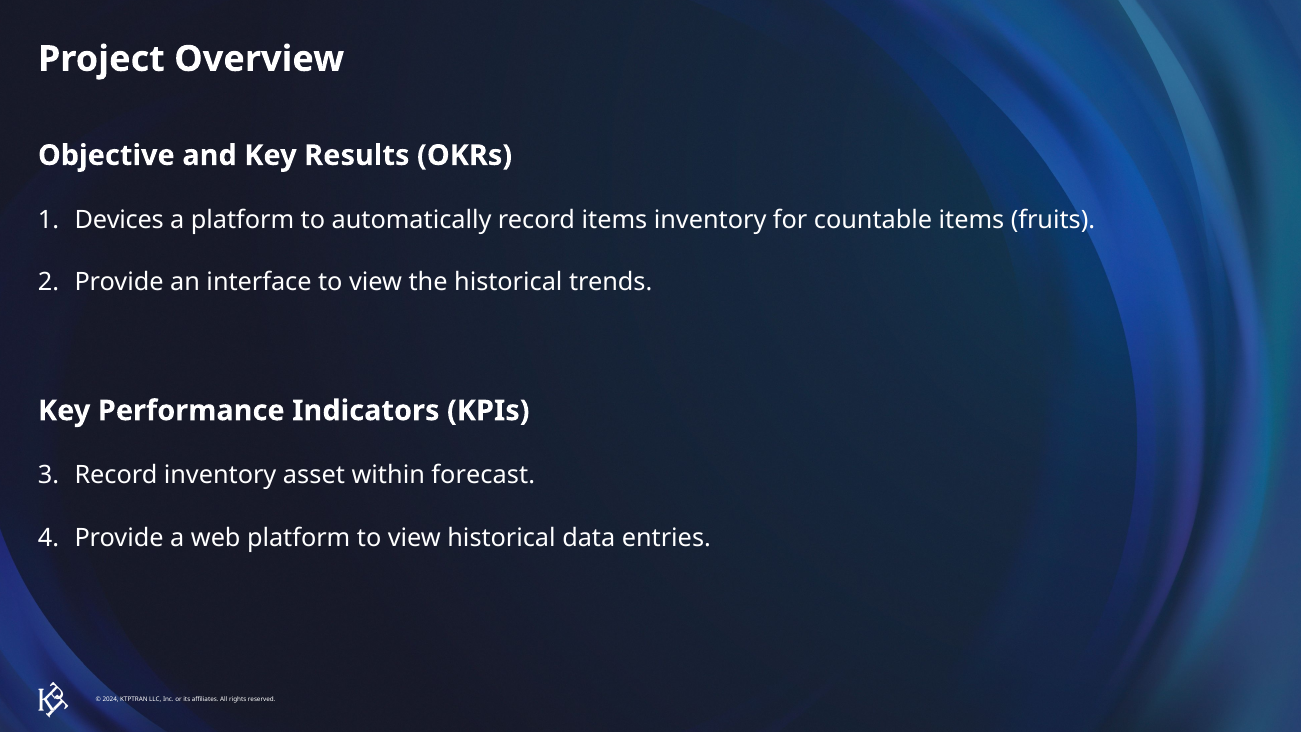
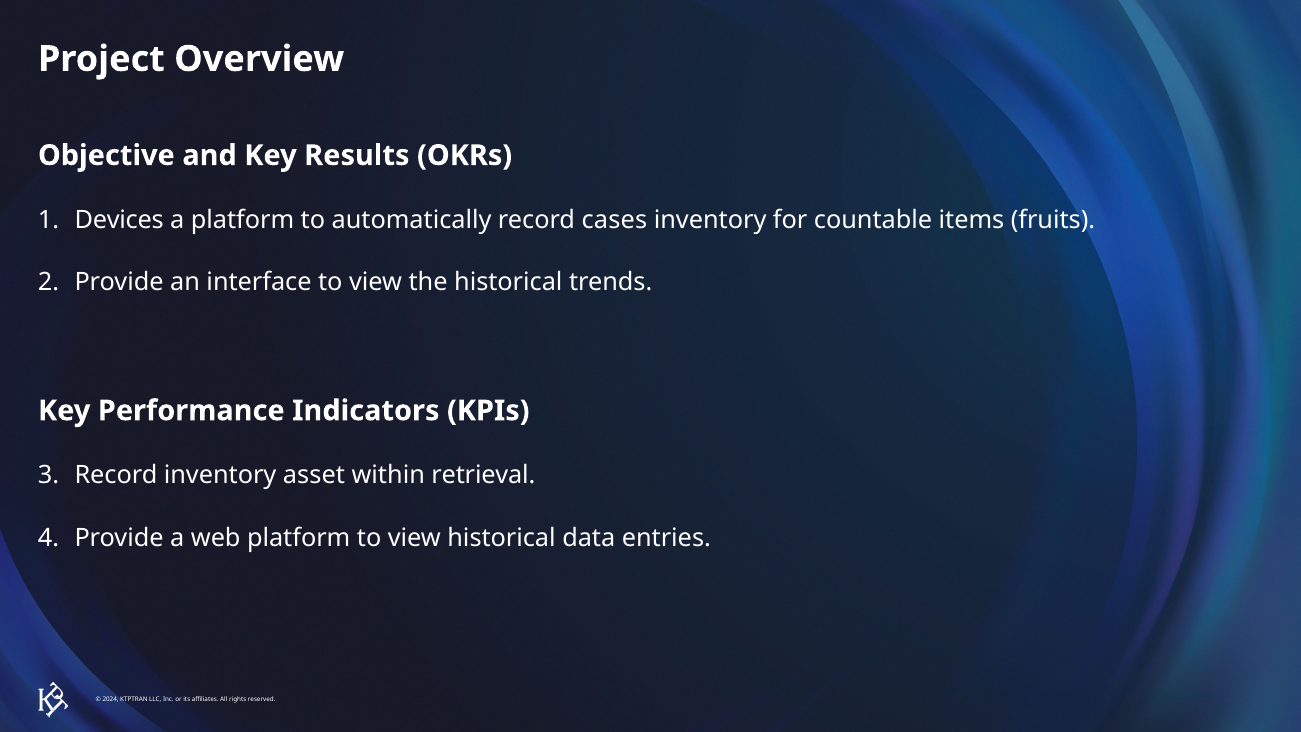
record items: items -> cases
forecast: forecast -> retrieval
